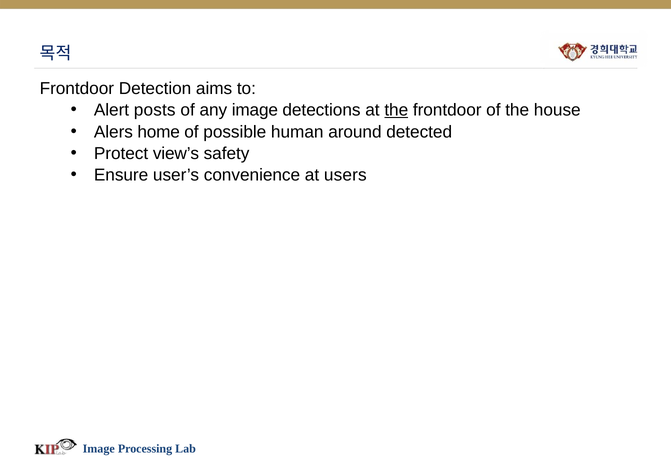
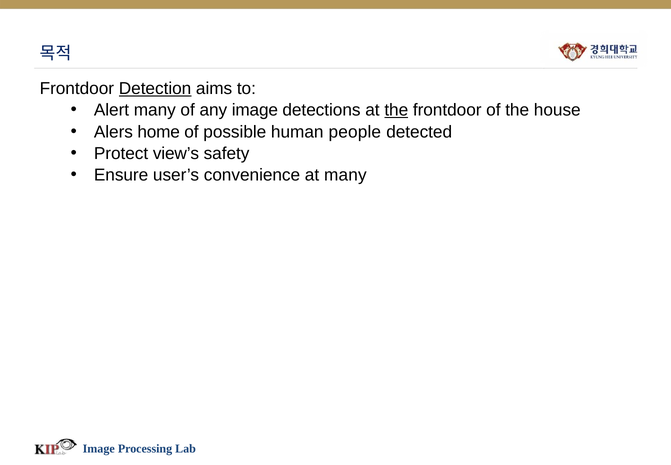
Detection underline: none -> present
Alert posts: posts -> many
around: around -> people
at users: users -> many
